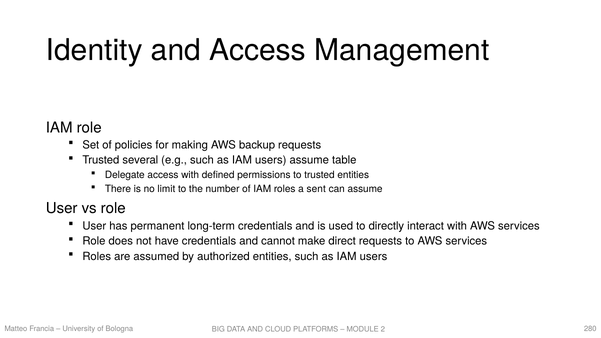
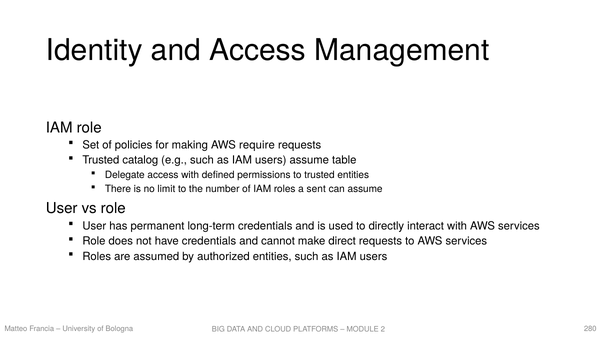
backup: backup -> require
several: several -> catalog
